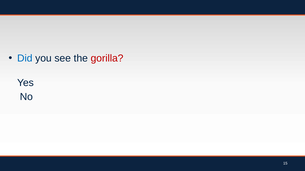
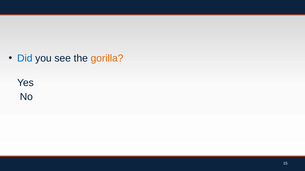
gorilla colour: red -> orange
